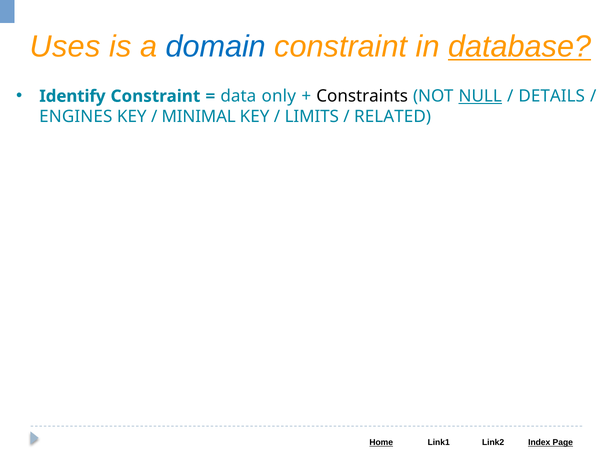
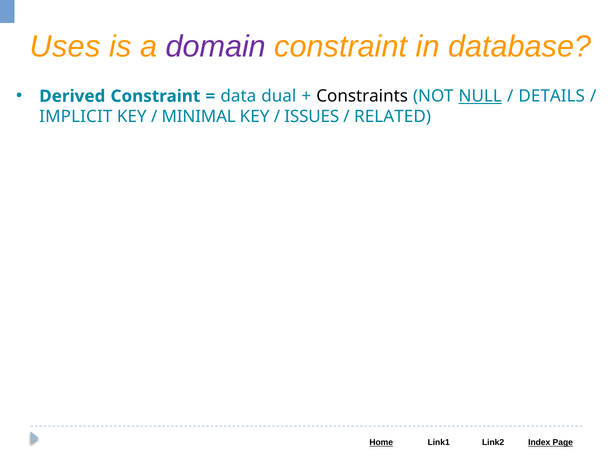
domain colour: blue -> purple
database underline: present -> none
Identify: Identify -> Derived
only: only -> dual
ENGINES: ENGINES -> IMPLICIT
LIMITS: LIMITS -> ISSUES
